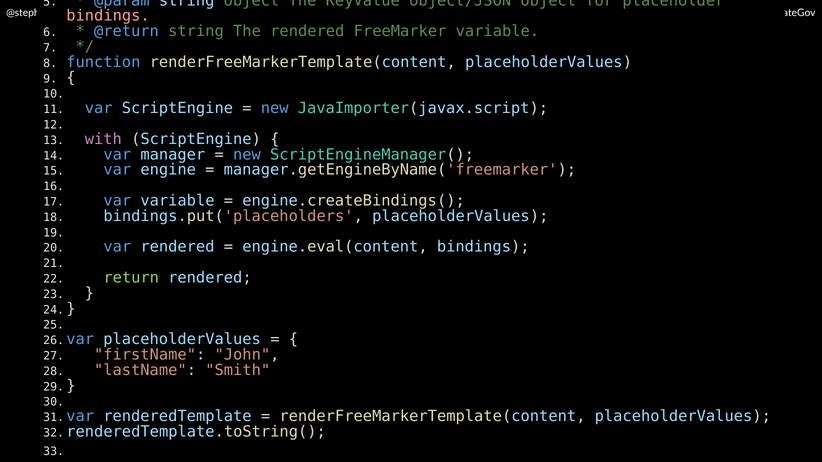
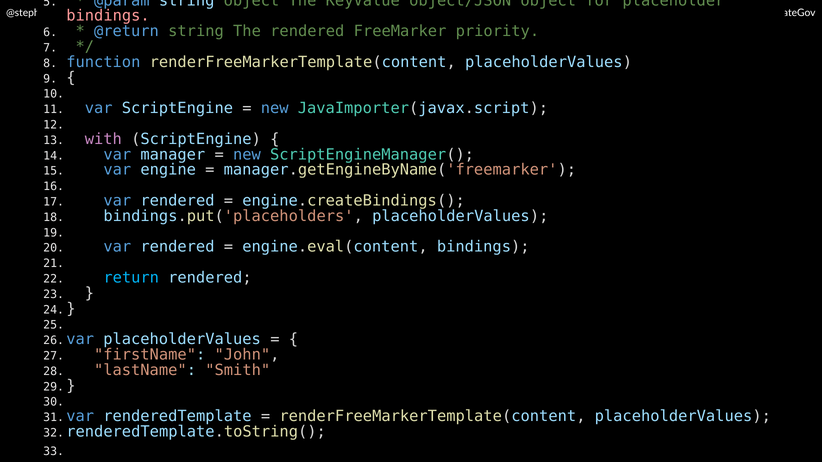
FreeMarker variable: variable -> priority
variable at (177, 201): variable -> rendered
return colour: light green -> light blue
